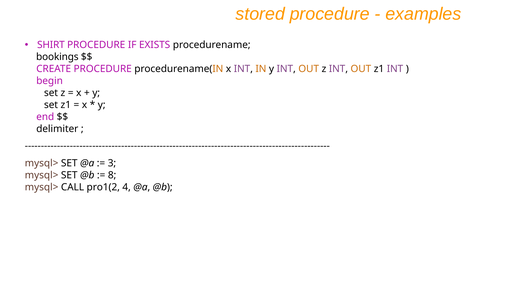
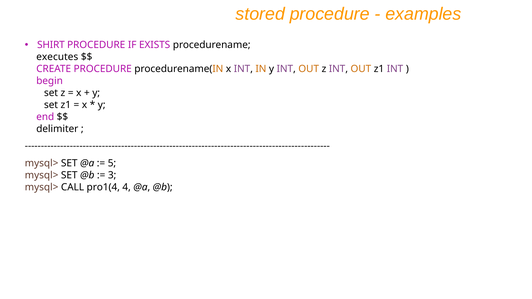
bookings: bookings -> executes
3: 3 -> 5
8: 8 -> 3
pro1(2: pro1(2 -> pro1(4
